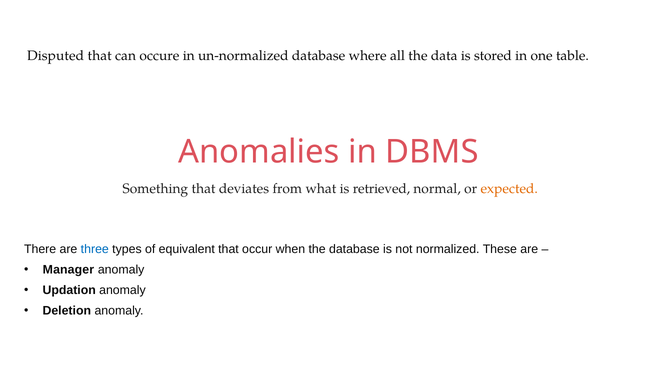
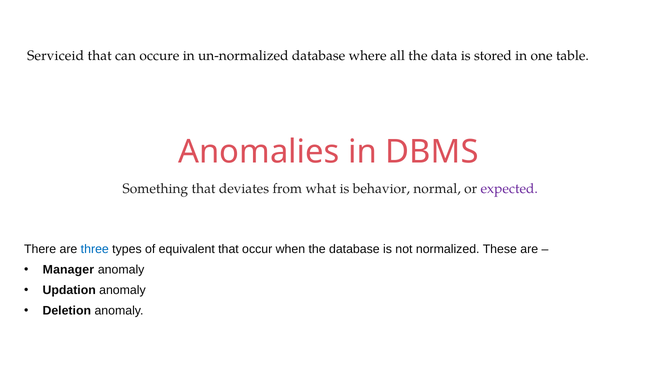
Disputed: Disputed -> Serviceid
retrieved: retrieved -> behavior
expected colour: orange -> purple
